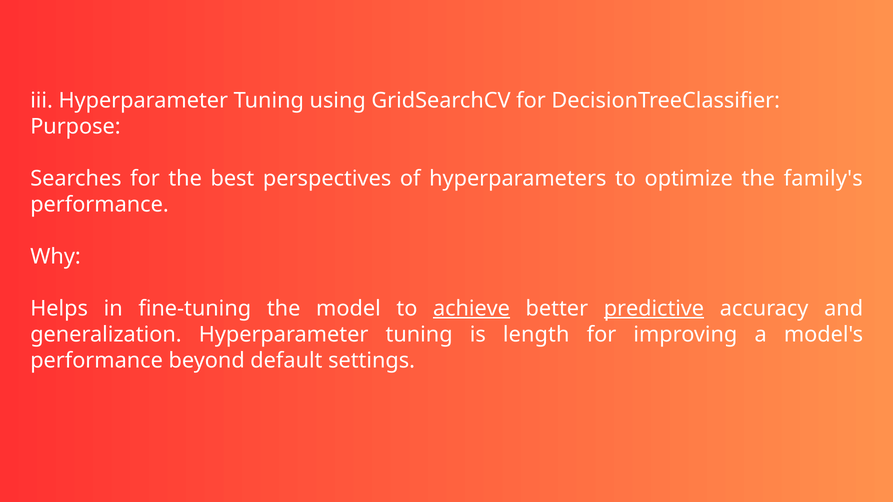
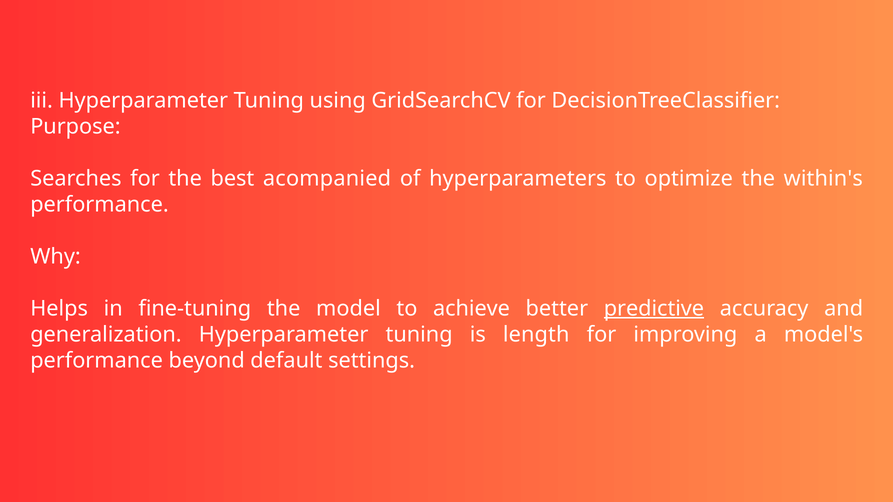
perspectives: perspectives -> acompanied
family's: family's -> within's
achieve underline: present -> none
